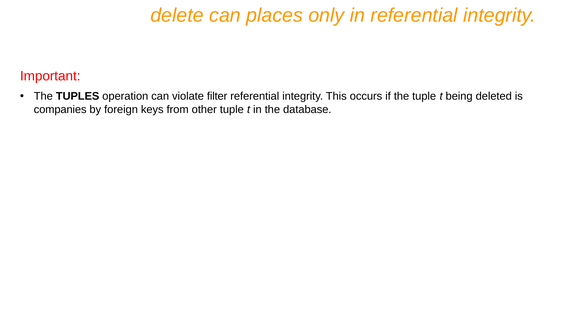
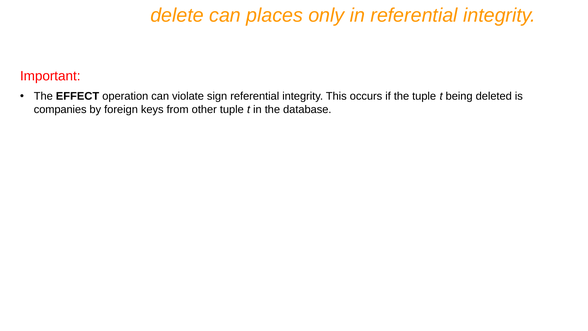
TUPLES: TUPLES -> EFFECT
filter: filter -> sign
